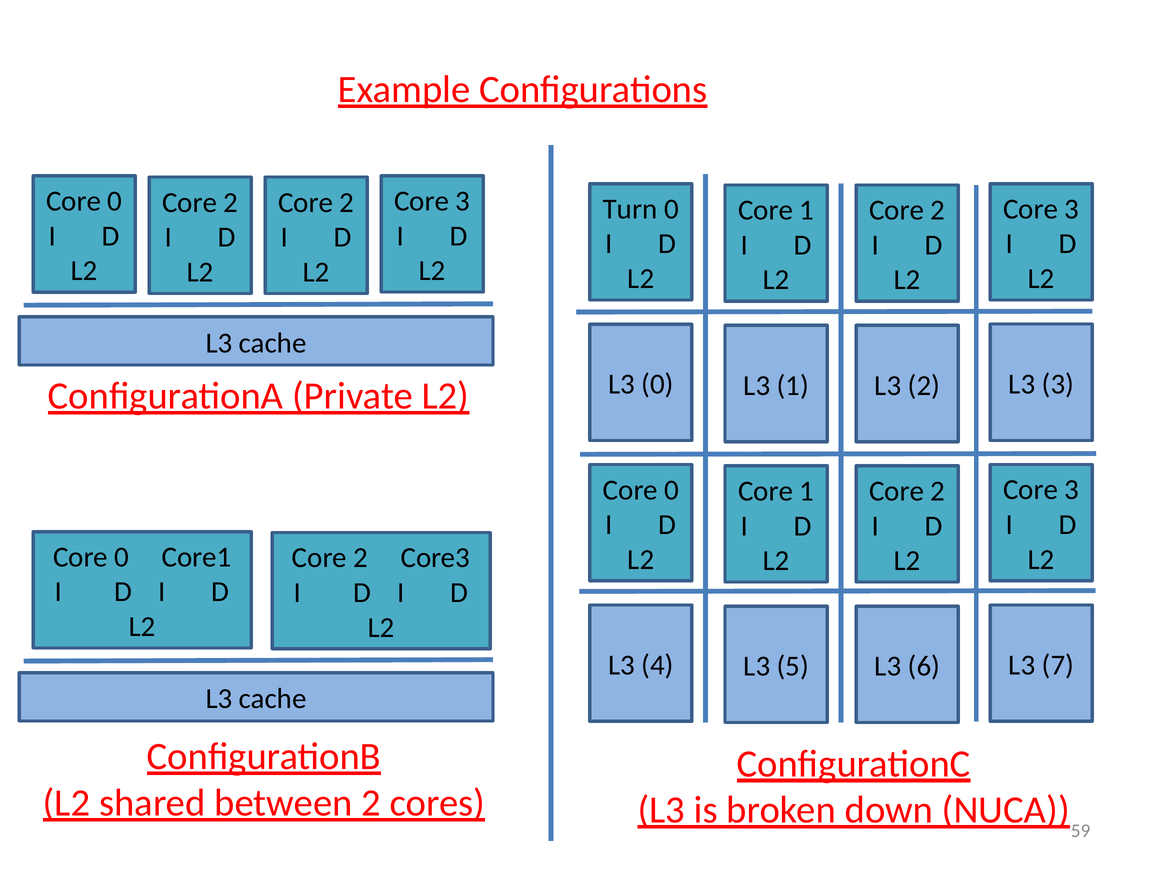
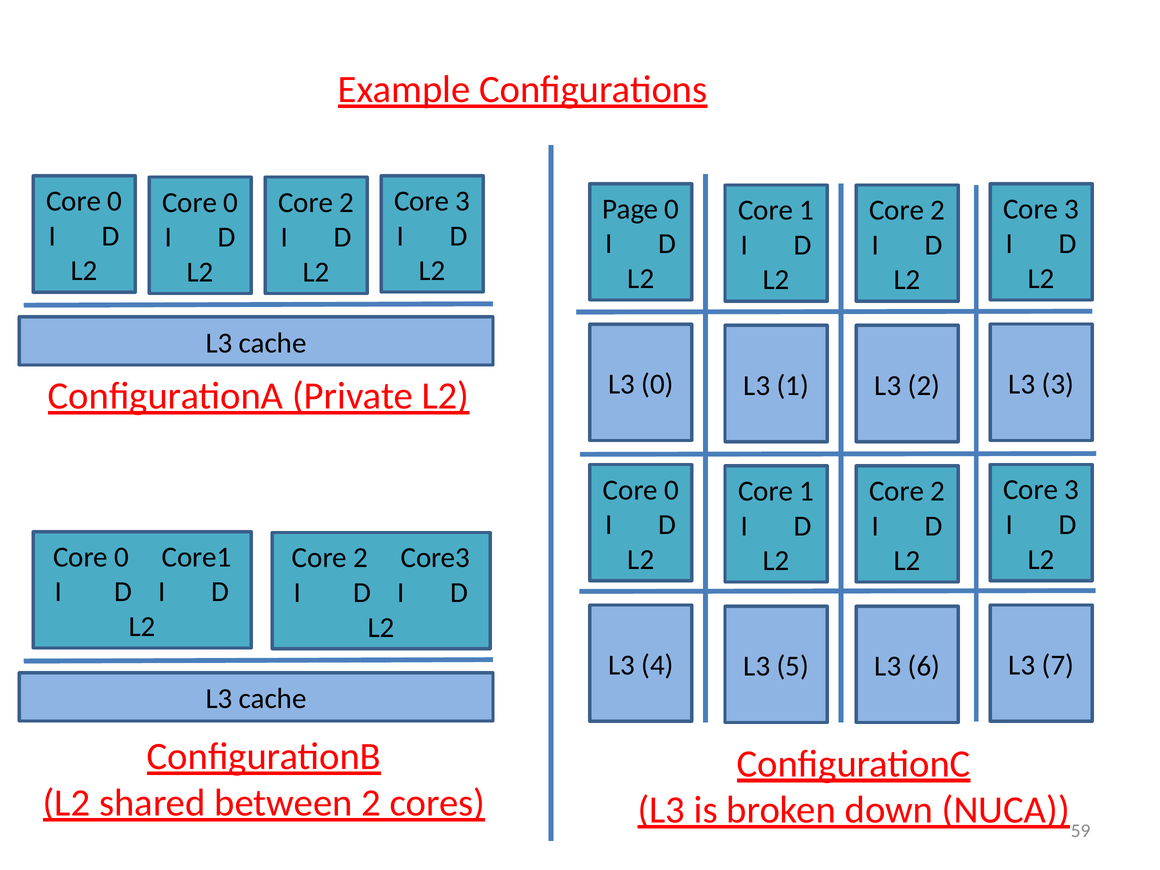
2 at (231, 202): 2 -> 0
Turn: Turn -> Page
